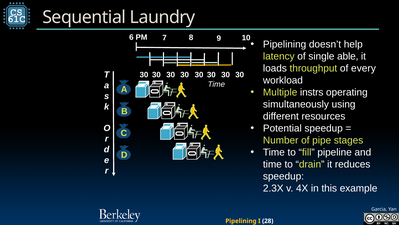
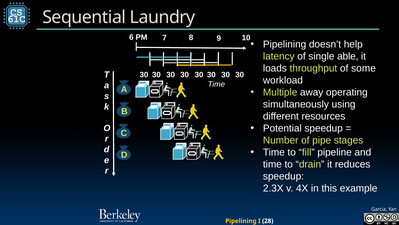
every: every -> some
instrs: instrs -> away
